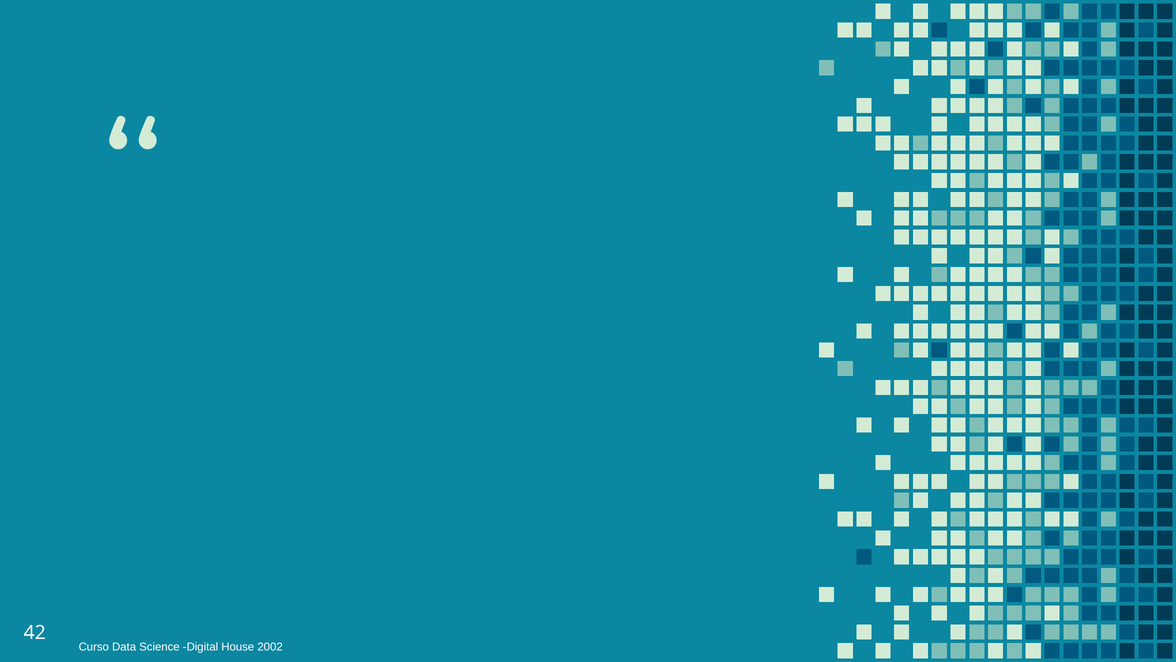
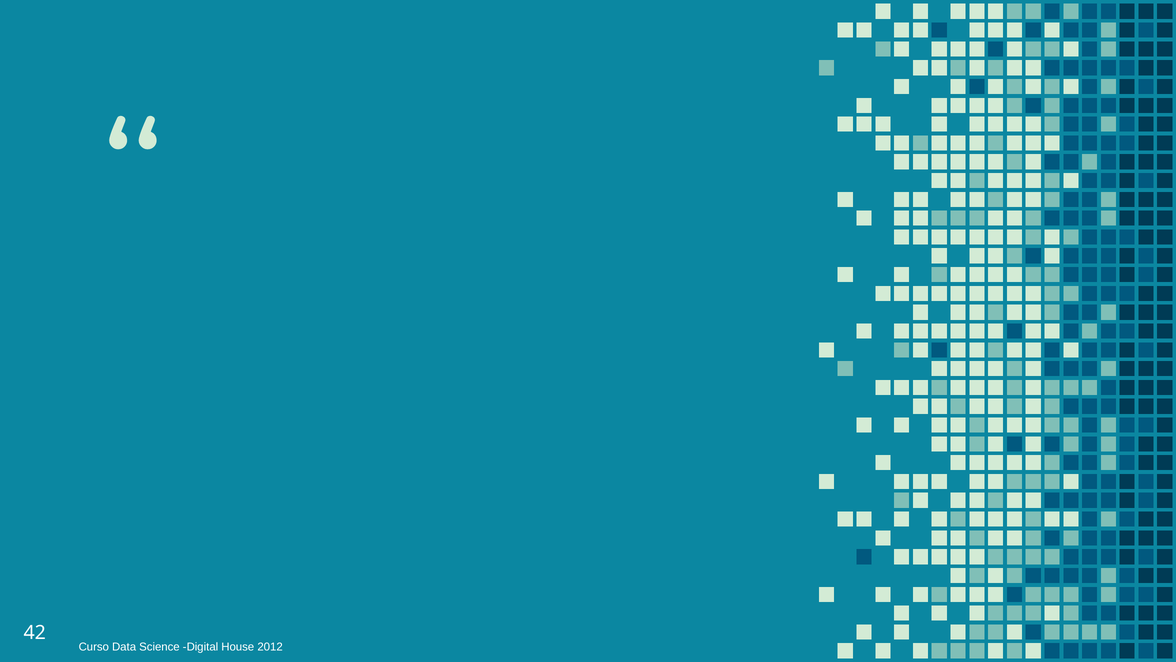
2002: 2002 -> 2012
